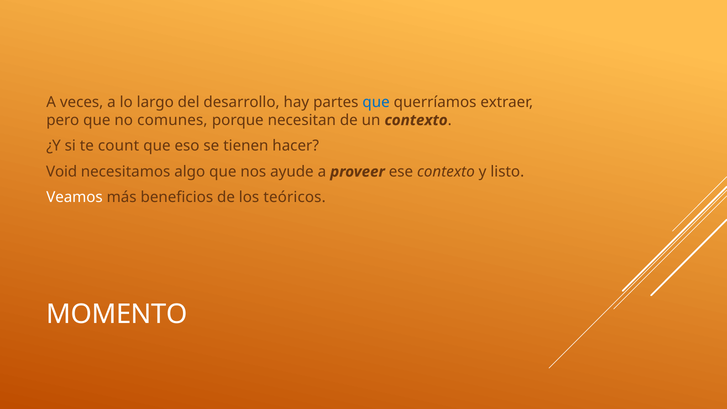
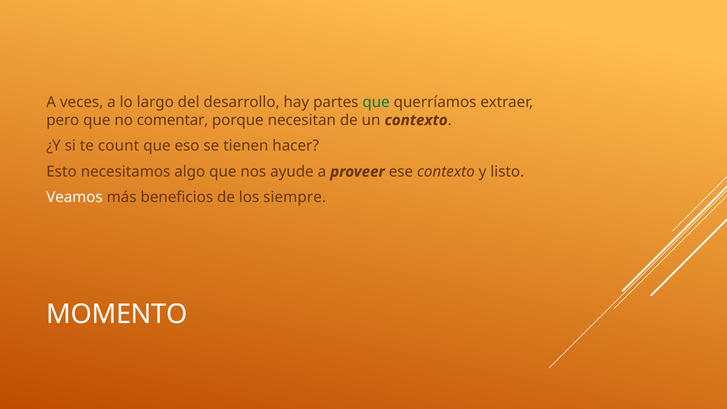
que at (376, 102) colour: blue -> green
comunes: comunes -> comentar
Void: Void -> Esto
teóricos: teóricos -> siempre
